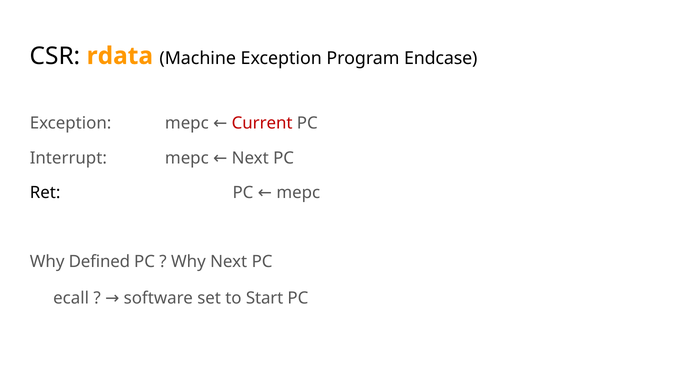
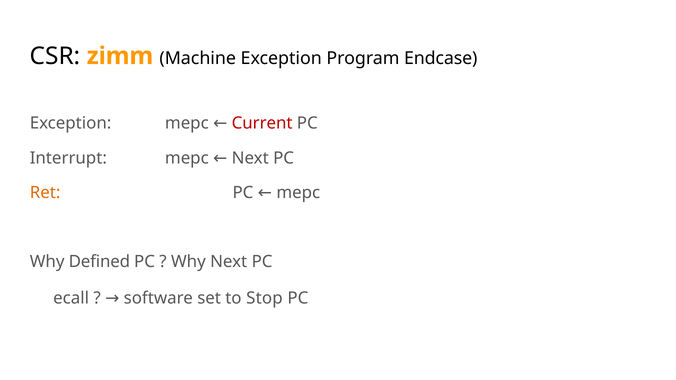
rdata: rdata -> zimm
Ret colour: black -> orange
Start: Start -> Stop
